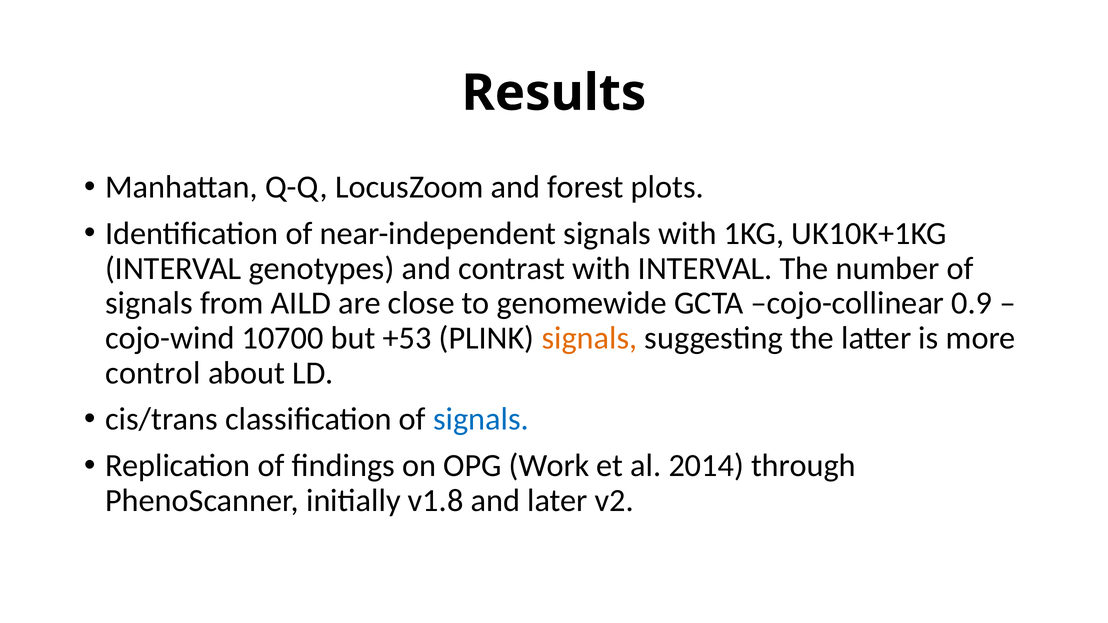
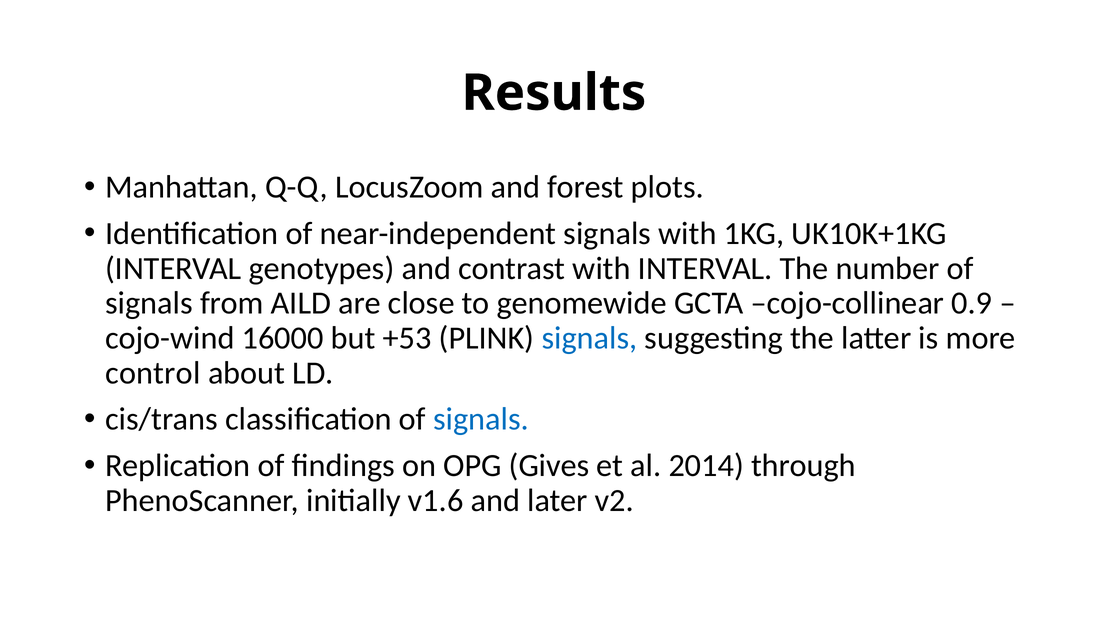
10700: 10700 -> 16000
signals at (589, 338) colour: orange -> blue
Work: Work -> Gives
v1.8: v1.8 -> v1.6
